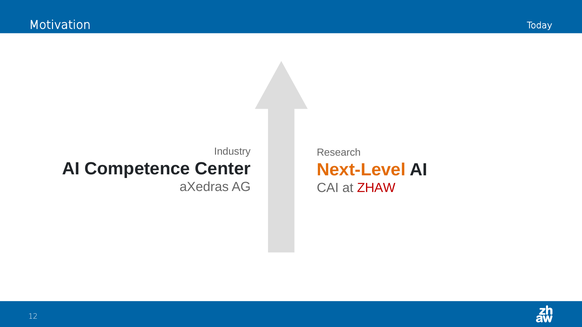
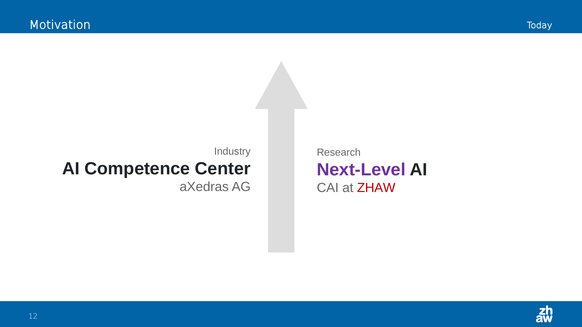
Next-Level colour: orange -> purple
